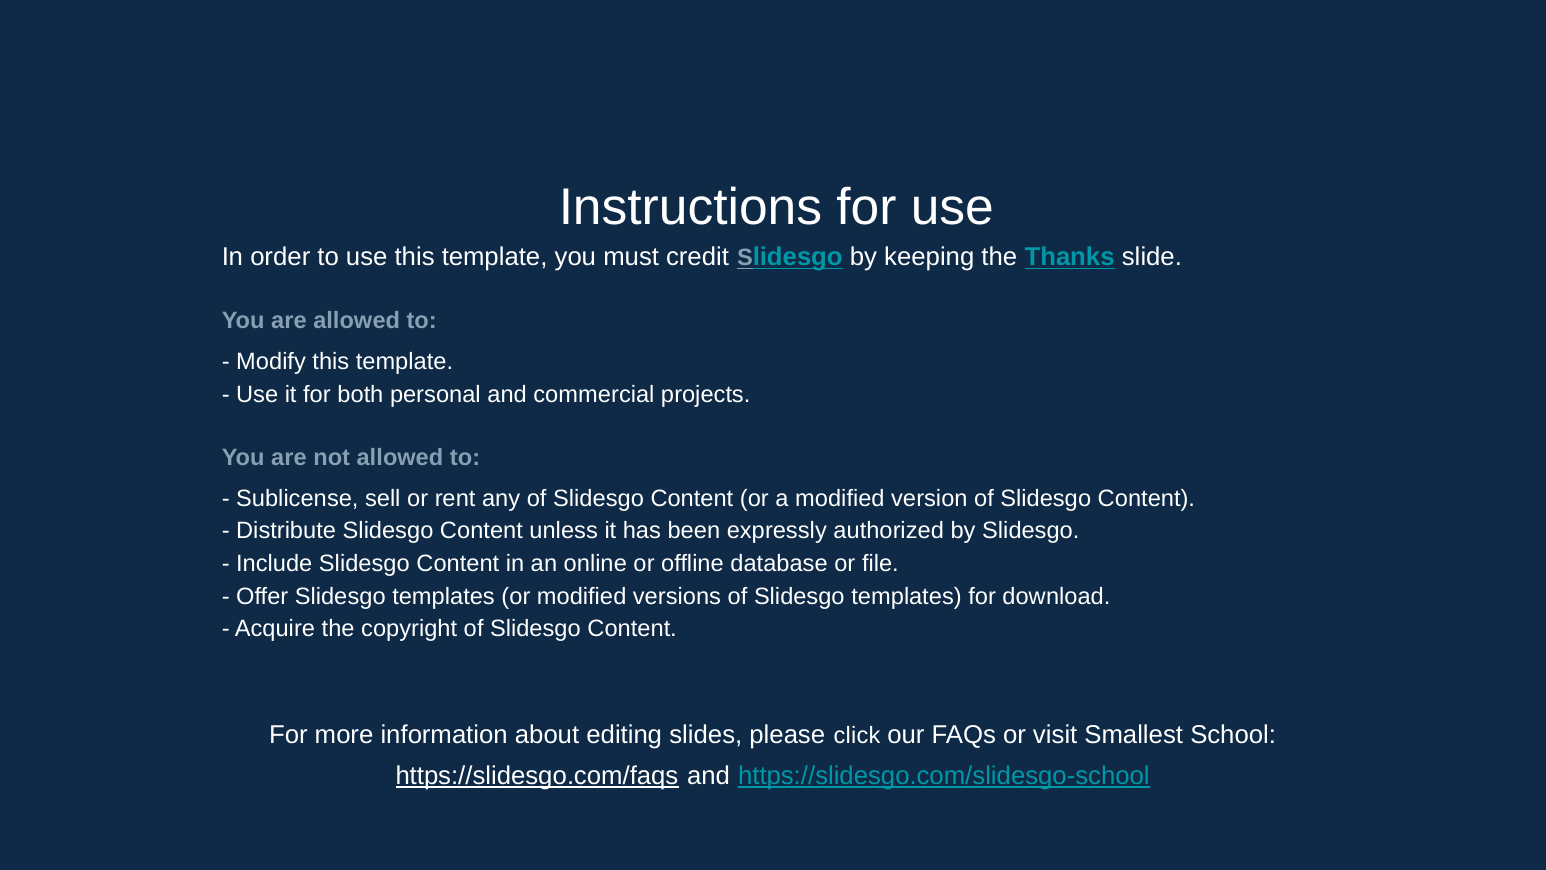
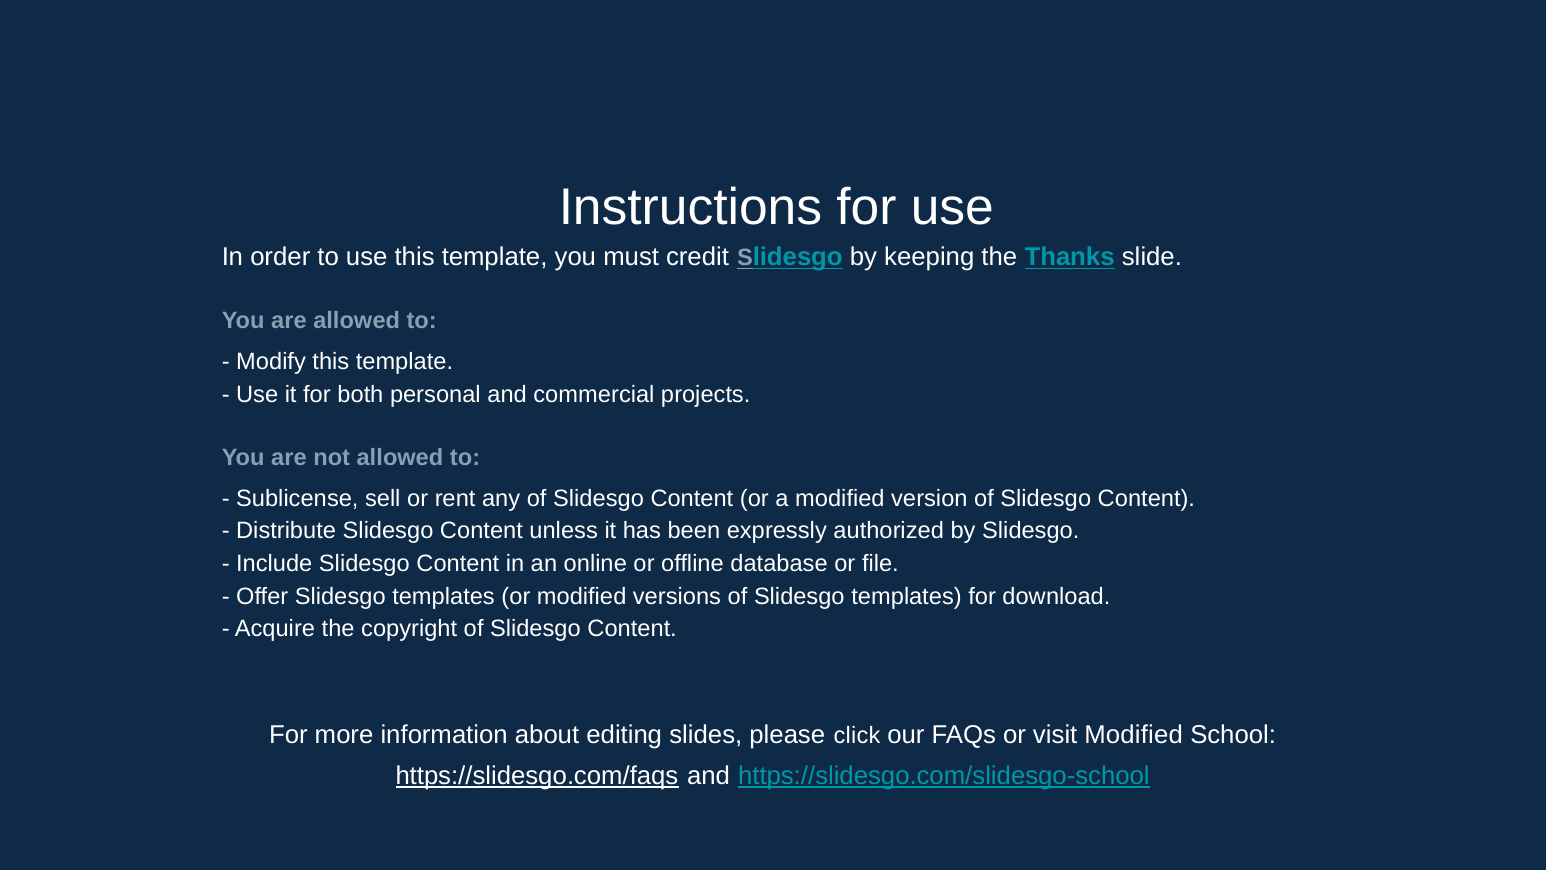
visit Smallest: Smallest -> Modified
